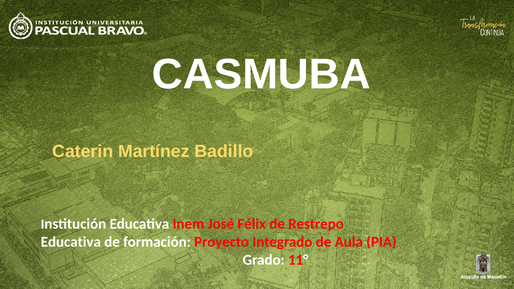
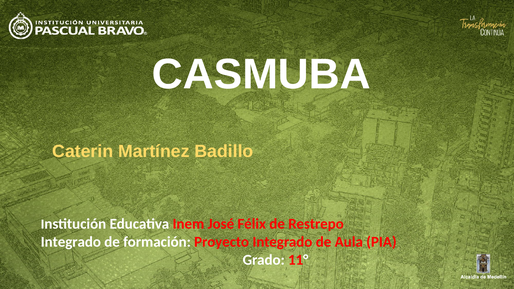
Educativa at (71, 242): Educativa -> Integrado
